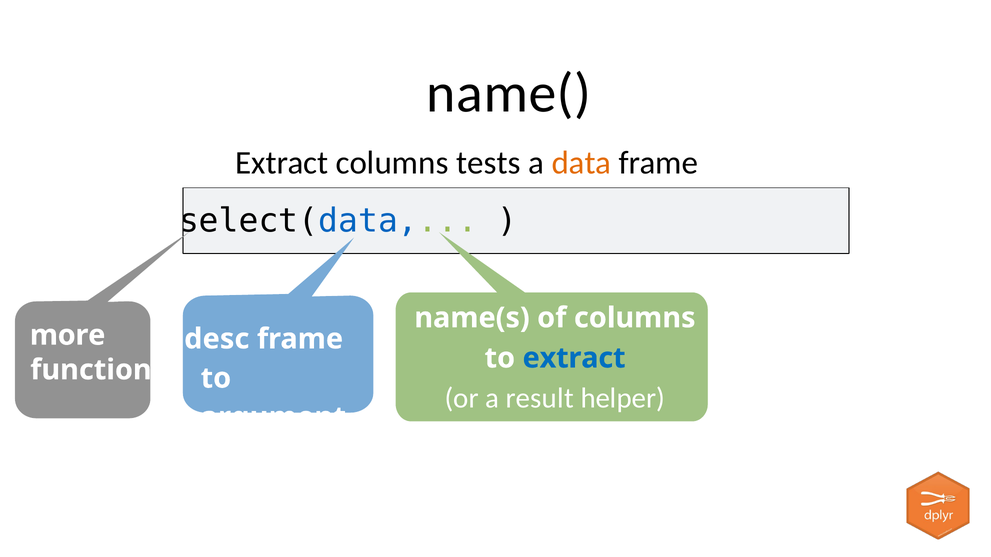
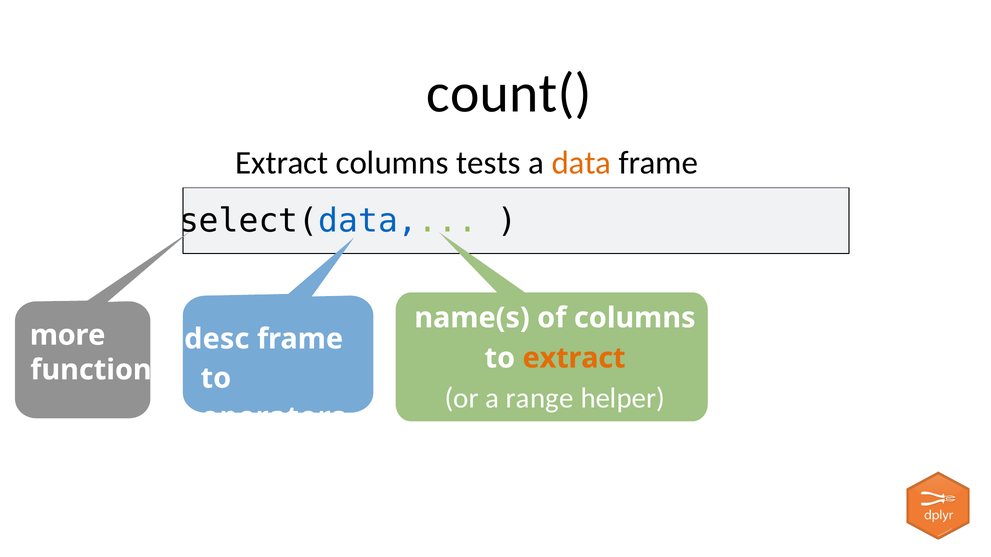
name(: name( -> count(
extract at (574, 358) colour: blue -> orange
result: result -> range
argument: argument -> operators
